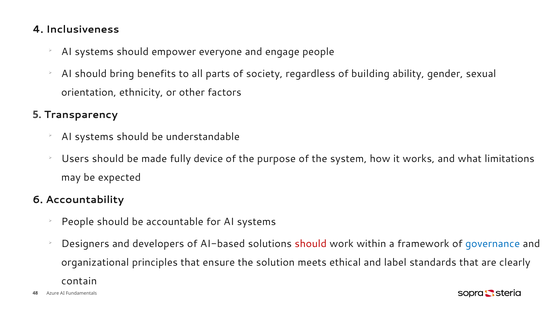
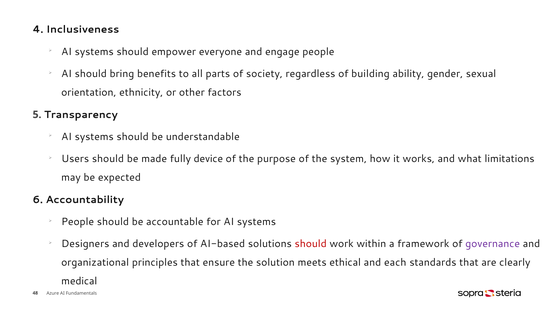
governance colour: blue -> purple
label: label -> each
contain: contain -> medical
